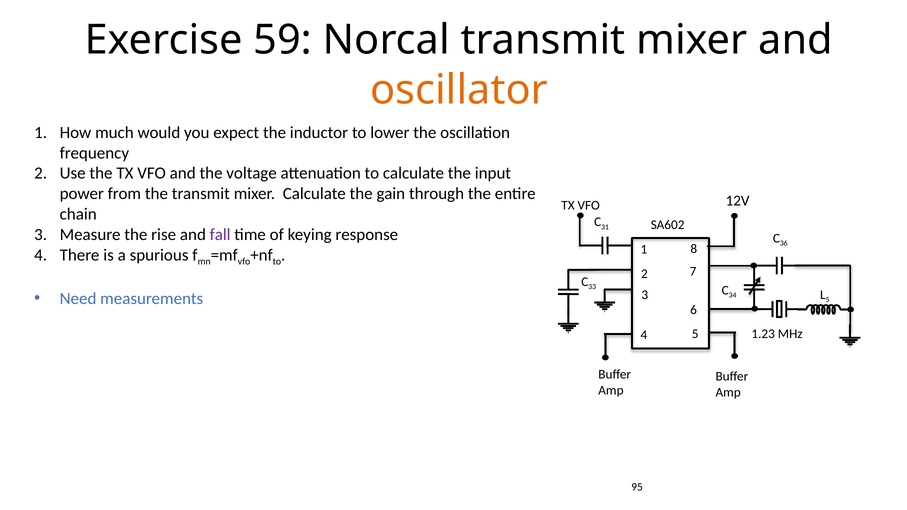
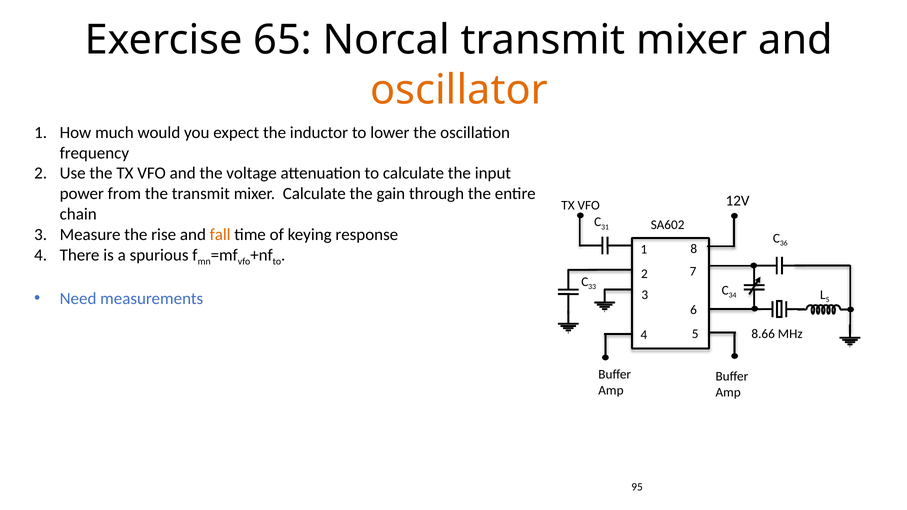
59: 59 -> 65
fall colour: purple -> orange
1.23: 1.23 -> 8.66
